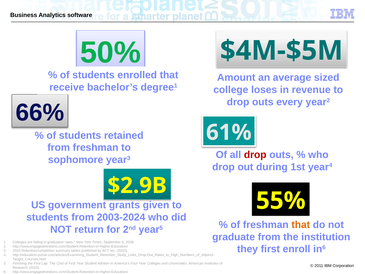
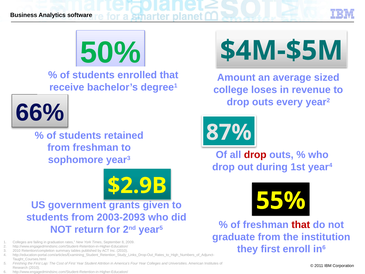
61%: 61% -> 87%
2003-2024: 2003-2024 -> 2003-2093
that at (301, 225) colour: orange -> red
